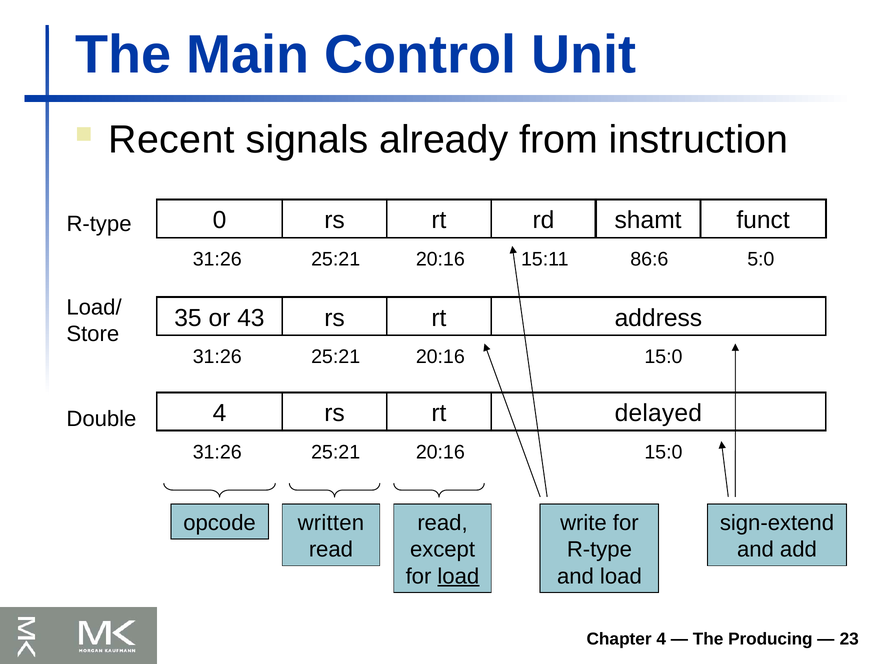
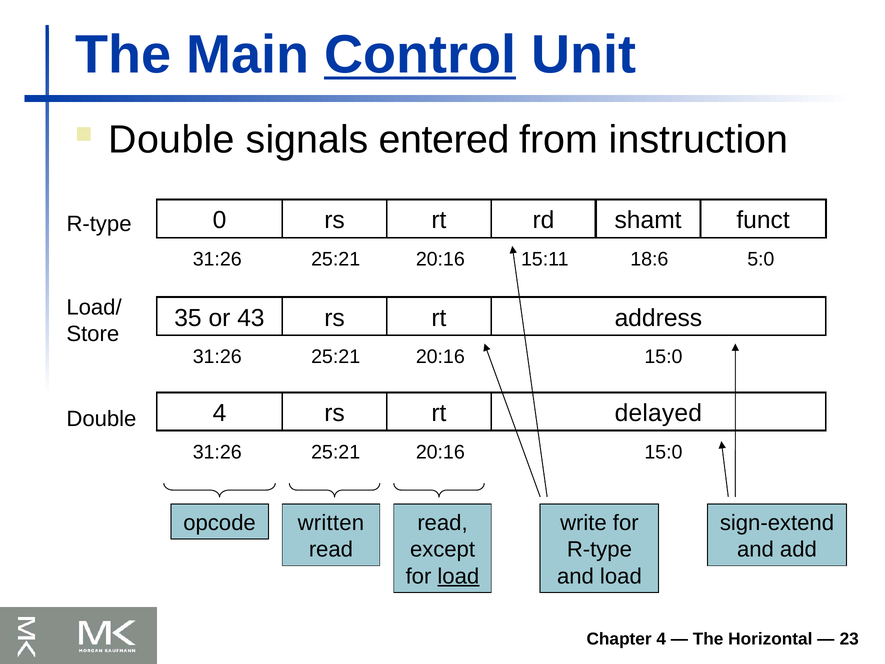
Control underline: none -> present
Recent at (171, 140): Recent -> Double
already: already -> entered
86:6: 86:6 -> 18:6
Producing: Producing -> Horizontal
